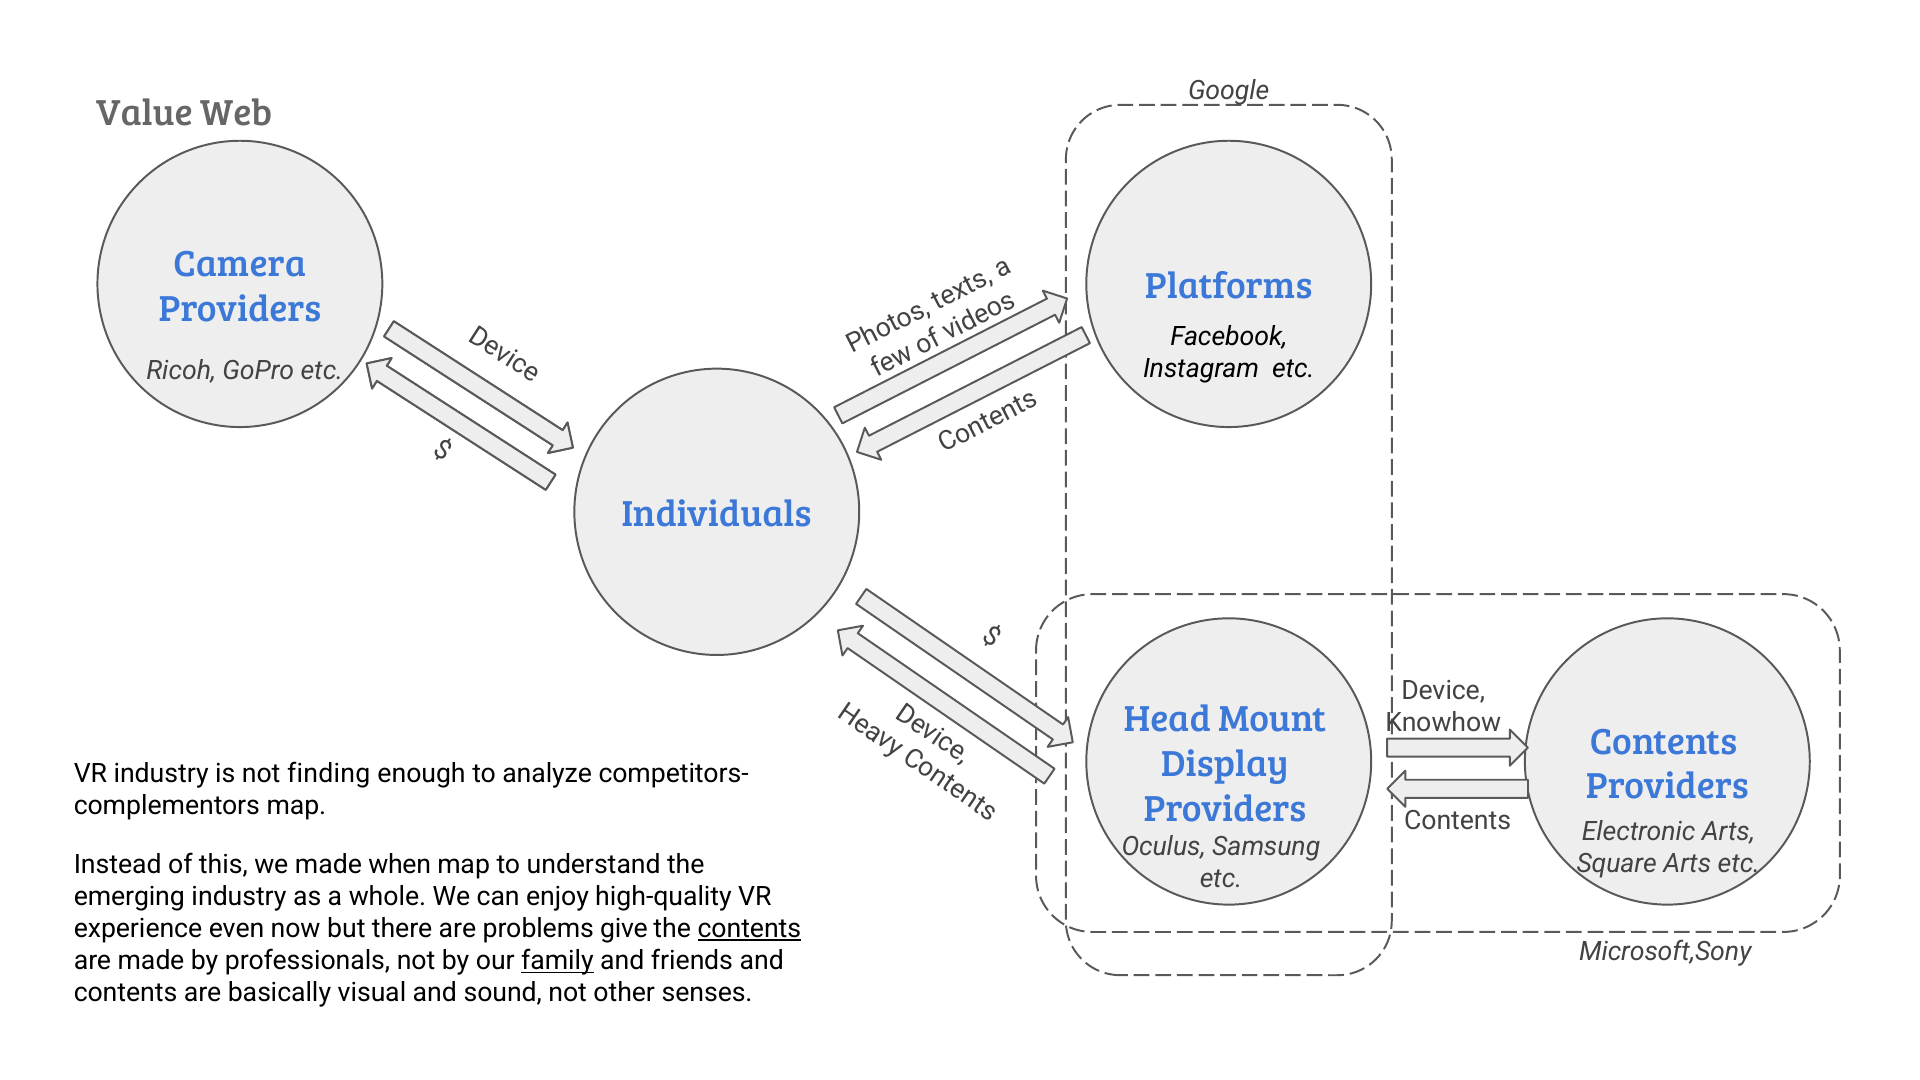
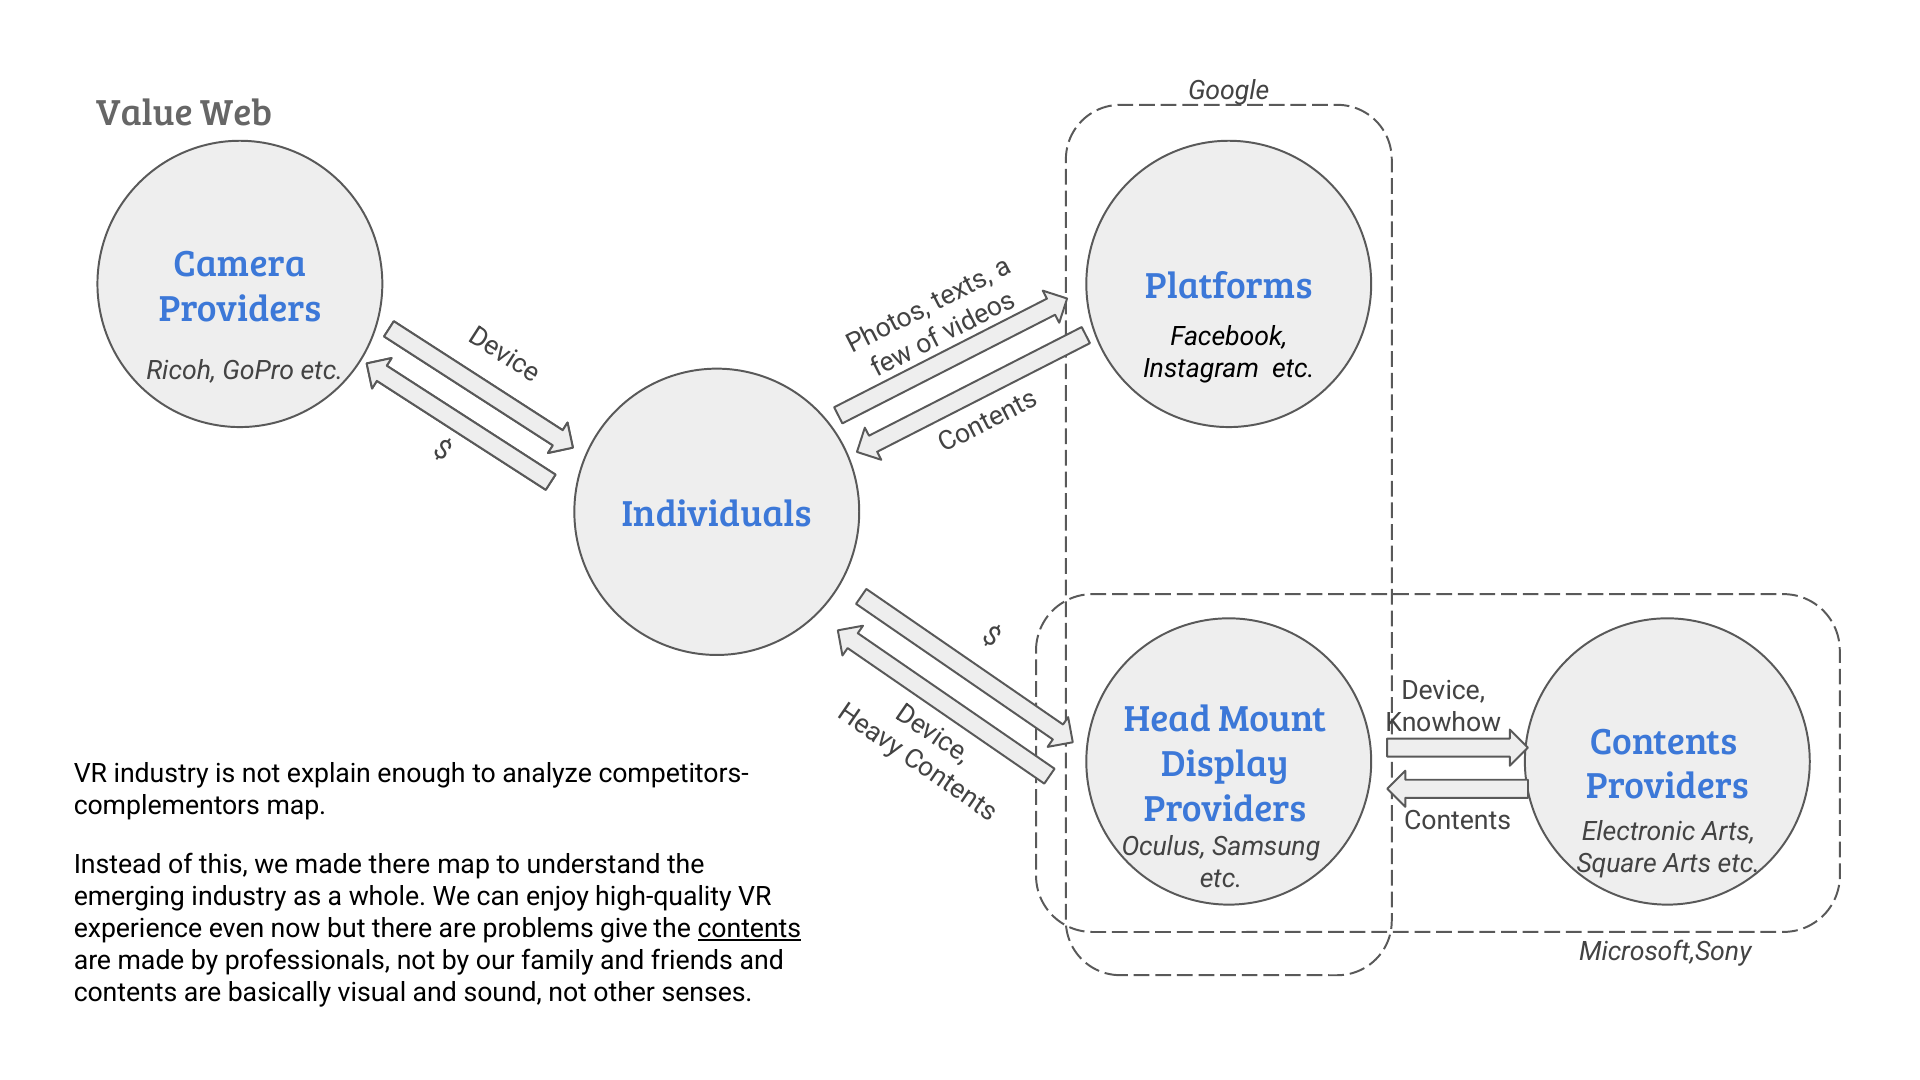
finding: finding -> explain
made when: when -> there
family underline: present -> none
